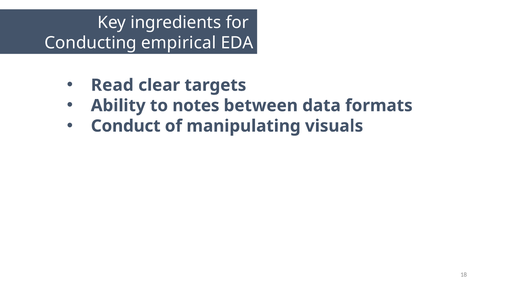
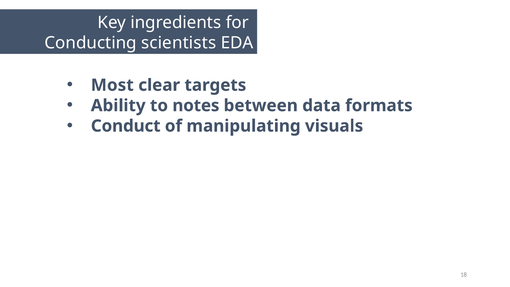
empirical: empirical -> scientists
Read: Read -> Most
